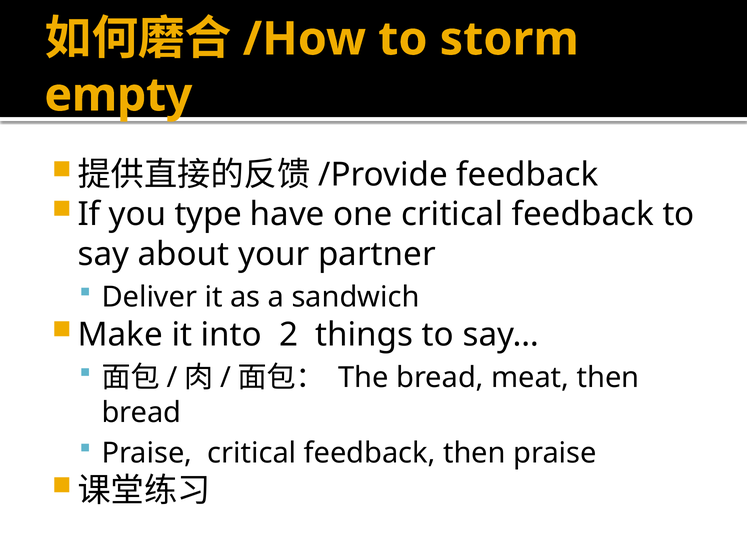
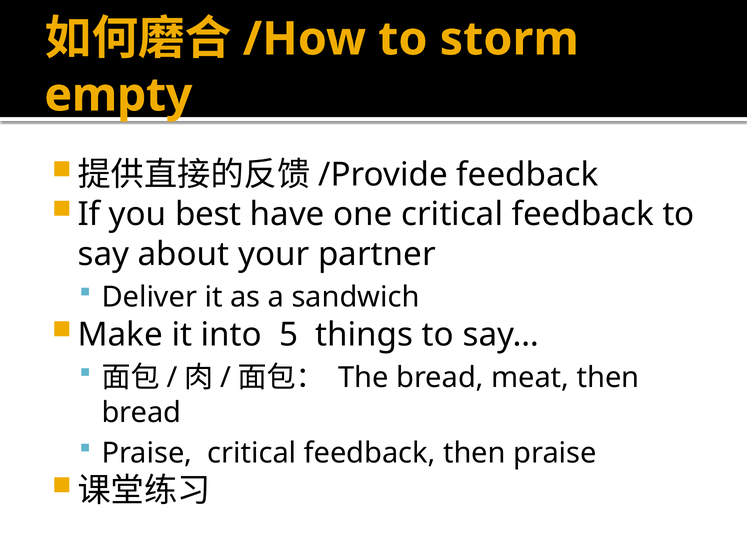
type: type -> best
2: 2 -> 5
